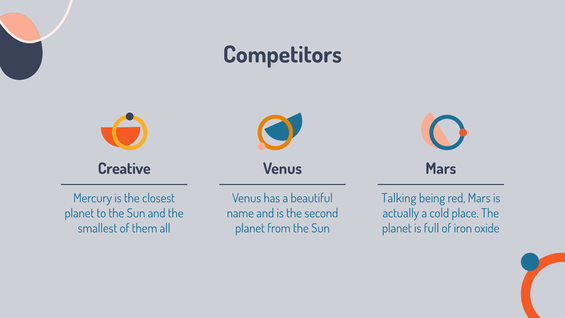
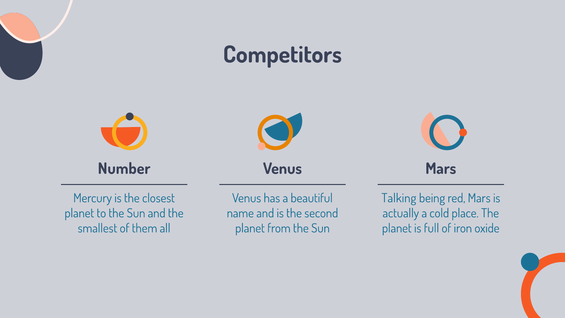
Creative: Creative -> Number
